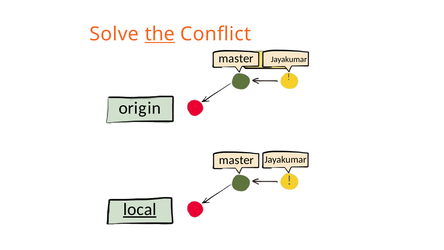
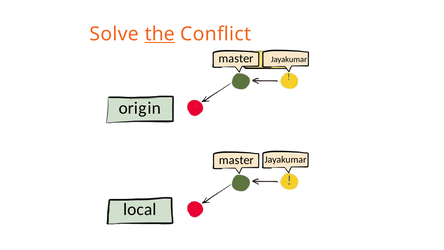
local underline: present -> none
